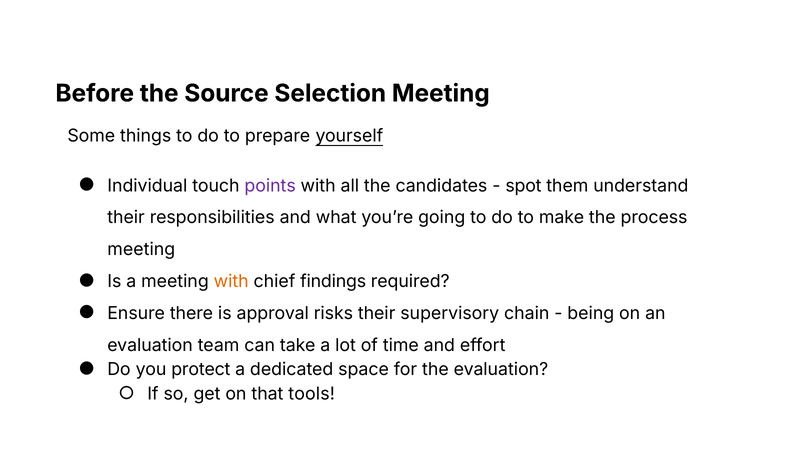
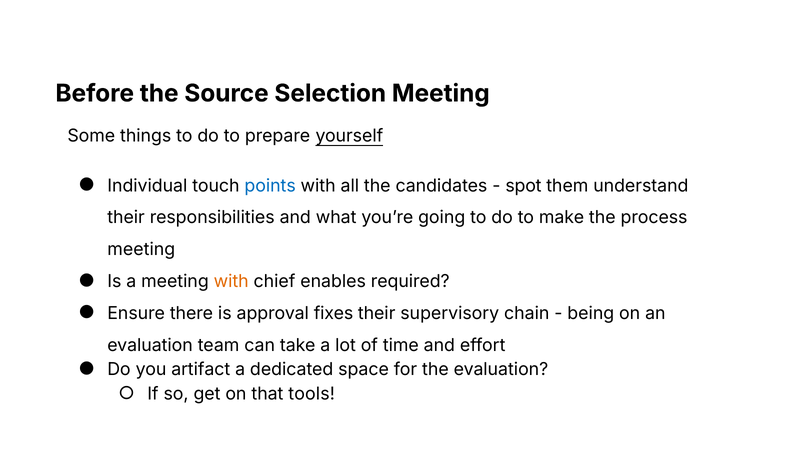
points colour: purple -> blue
findings: findings -> enables
risks: risks -> fixes
protect: protect -> artifact
